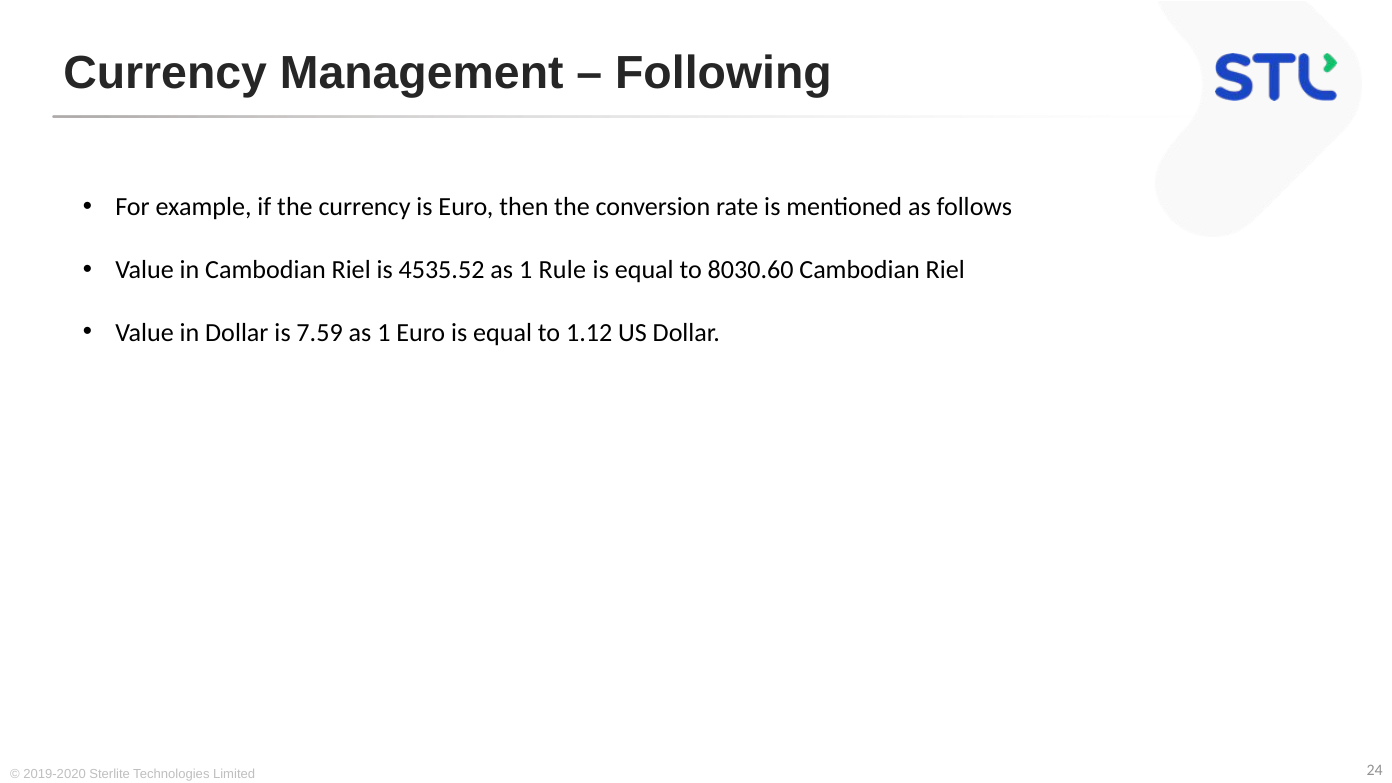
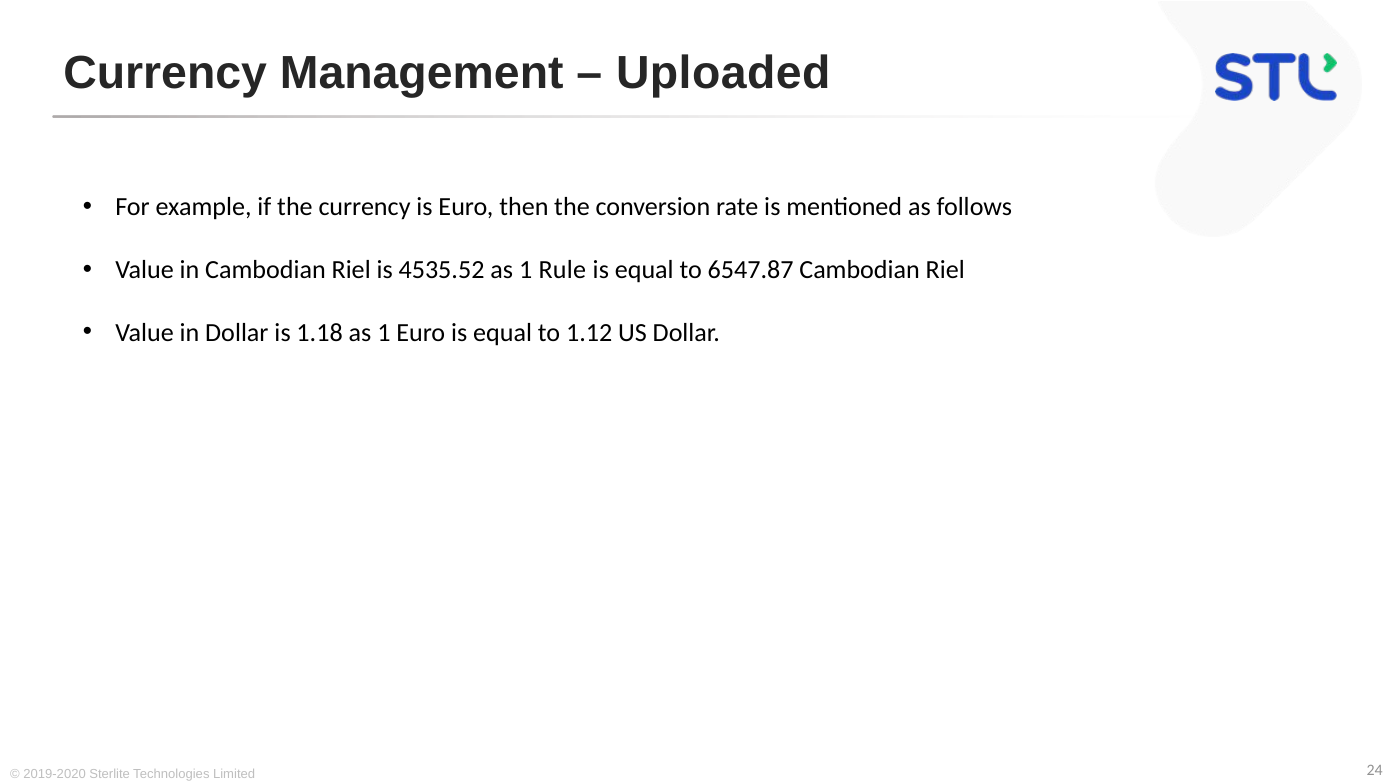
Following: Following -> Uploaded
8030.60: 8030.60 -> 6547.87
7.59: 7.59 -> 1.18
